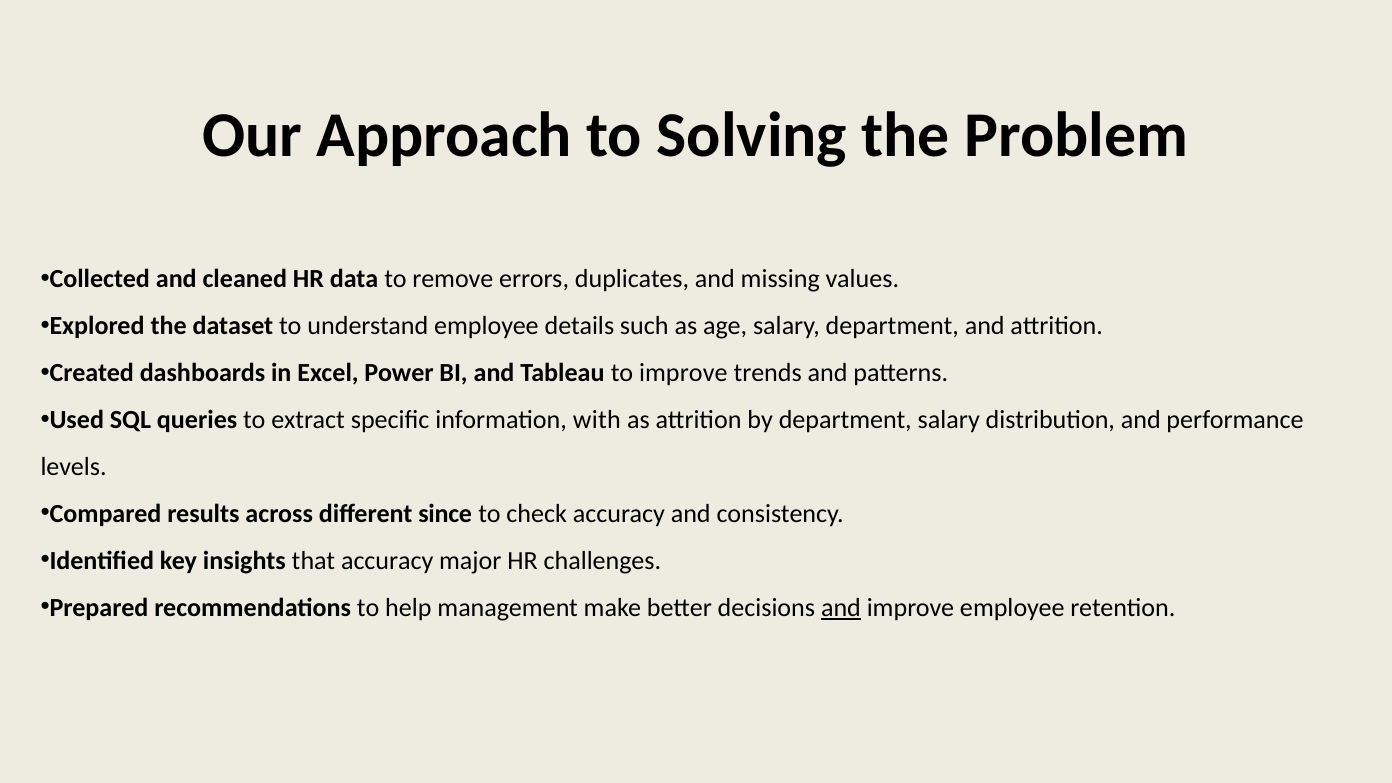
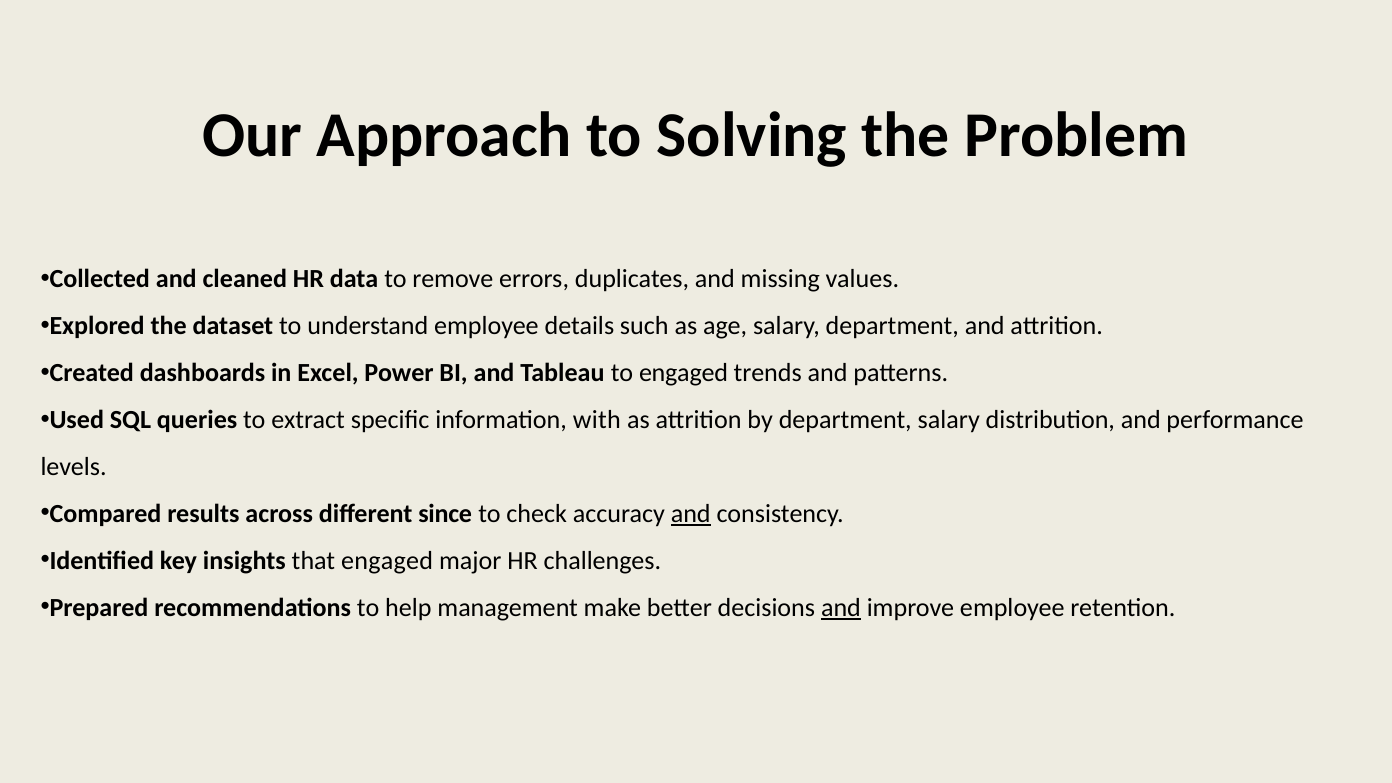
to improve: improve -> engaged
and at (691, 514) underline: none -> present
that accuracy: accuracy -> engaged
